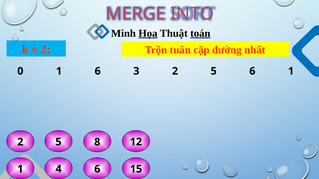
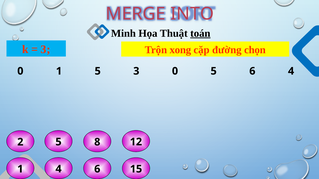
Họa underline: present -> none
2 at (46, 49): 2 -> 3
tuân: tuân -> xong
nhất: nhất -> chọn
6 at (98, 71): 6 -> 5
3 2: 2 -> 0
6 1: 1 -> 4
